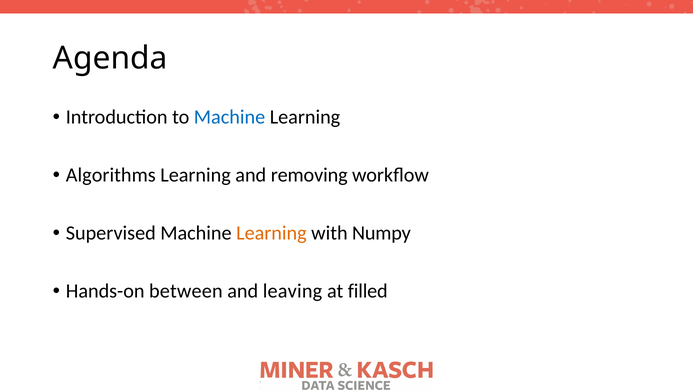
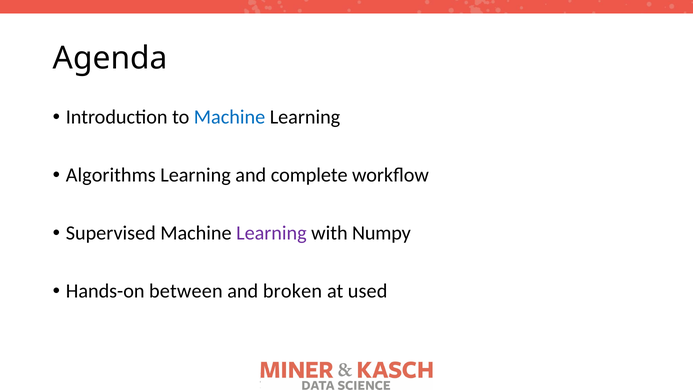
removing: removing -> complete
Learning at (271, 233) colour: orange -> purple
leaving: leaving -> broken
filled: filled -> used
